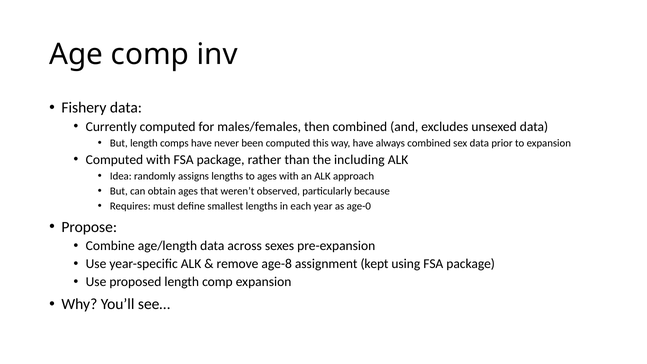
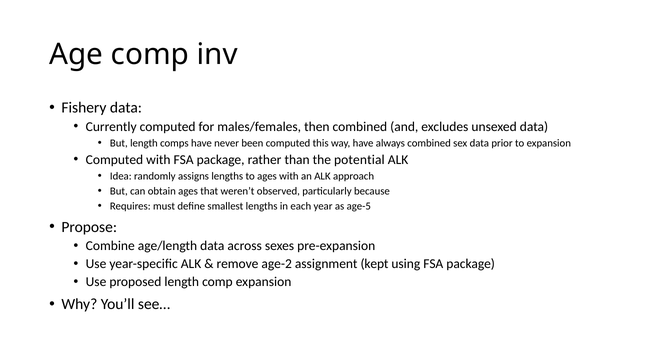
including: including -> potential
age-0: age-0 -> age-5
age-8: age-8 -> age-2
